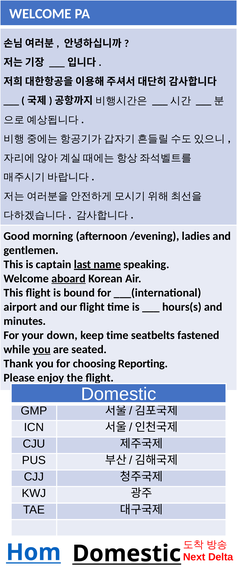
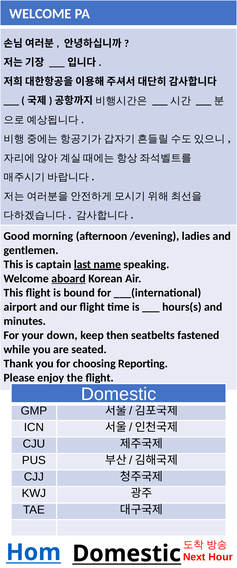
keep time: time -> then
you at (42, 349) underline: present -> none
Delta: Delta -> Hour
